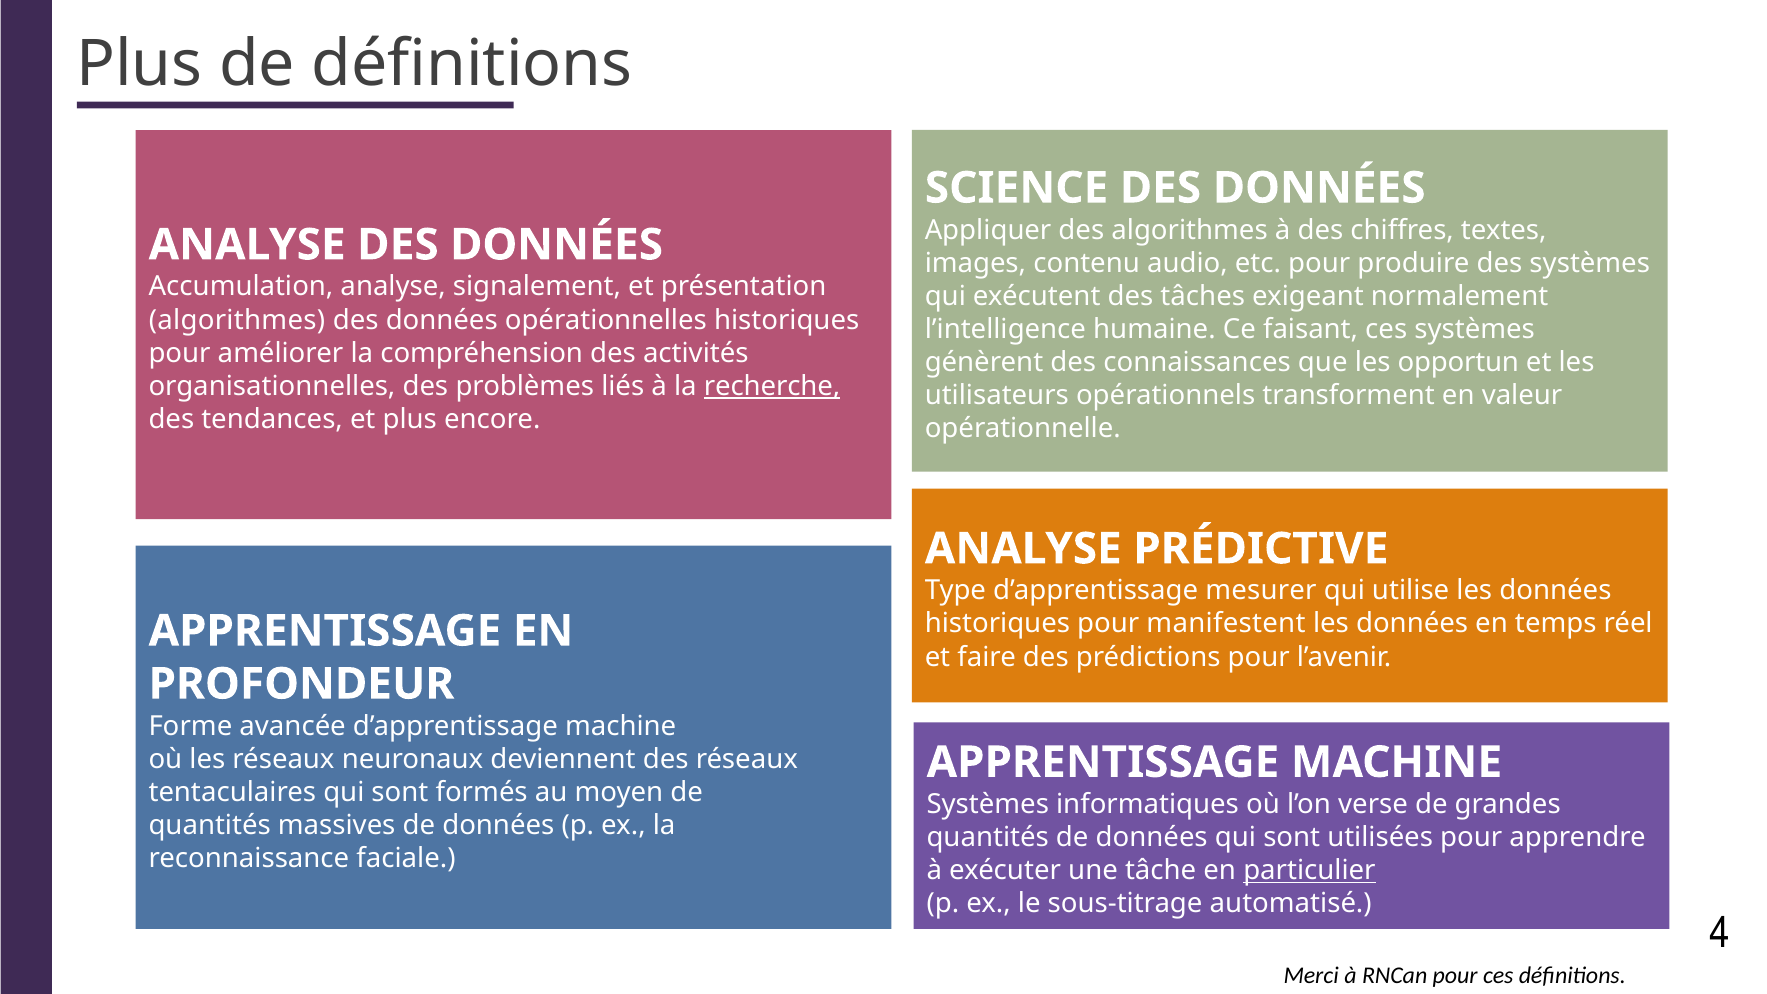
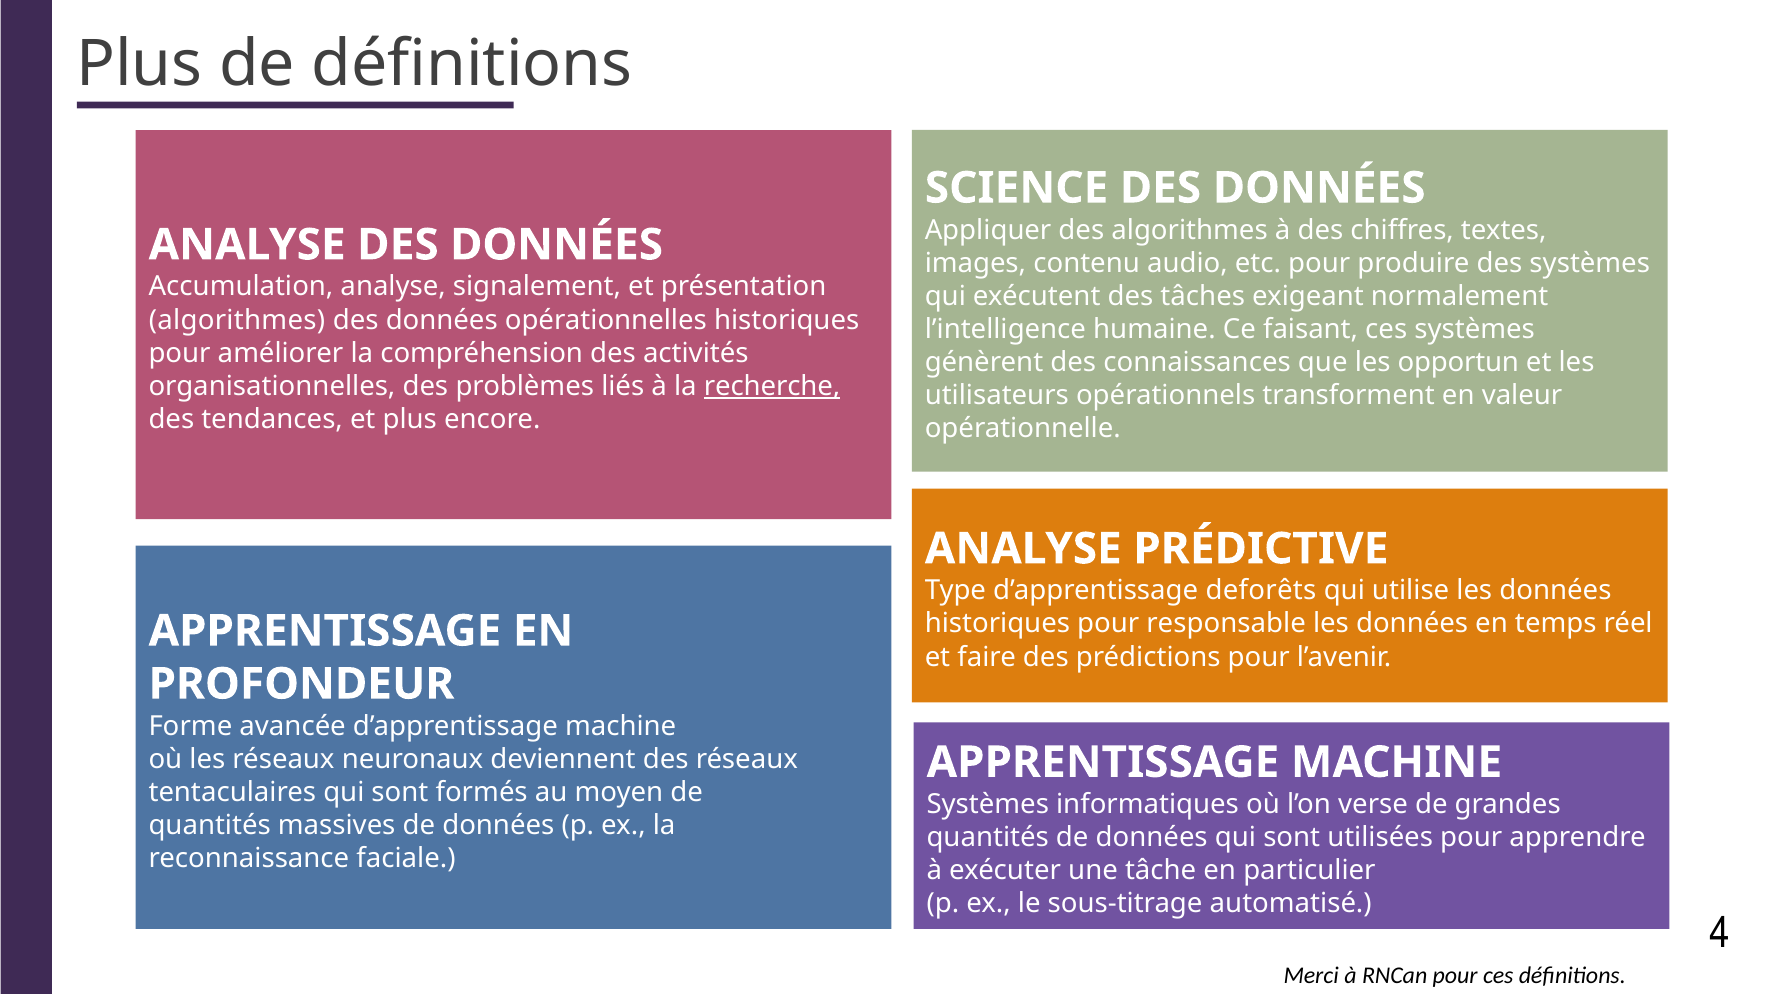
mesurer: mesurer -> deforêts
manifestent: manifestent -> responsable
particulier underline: present -> none
